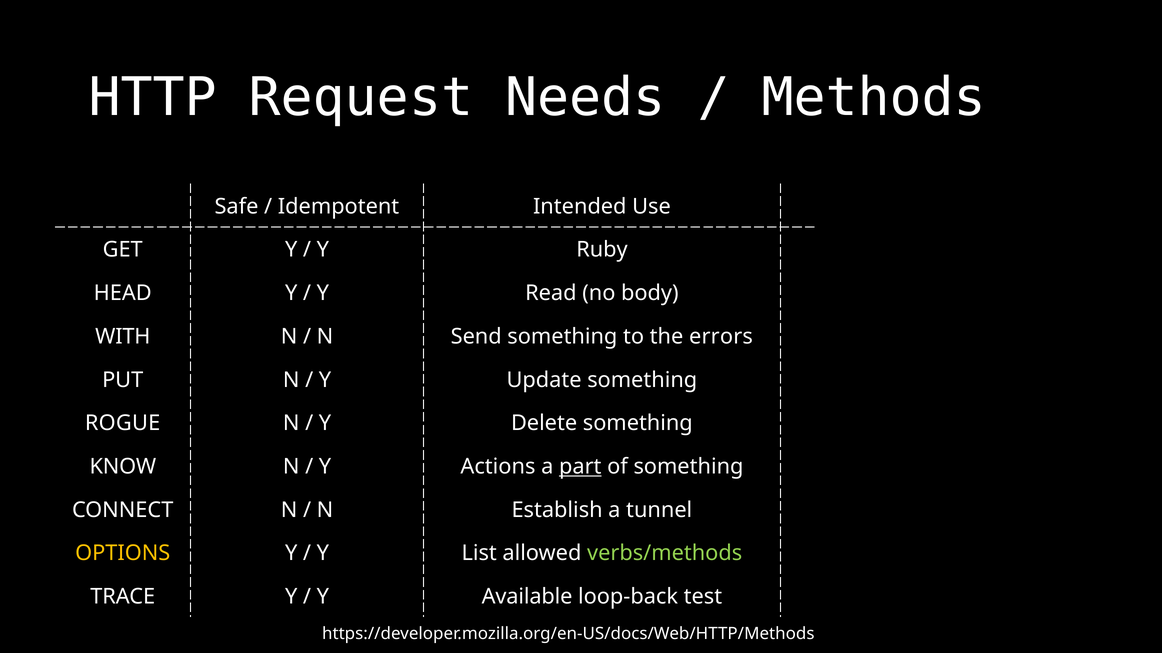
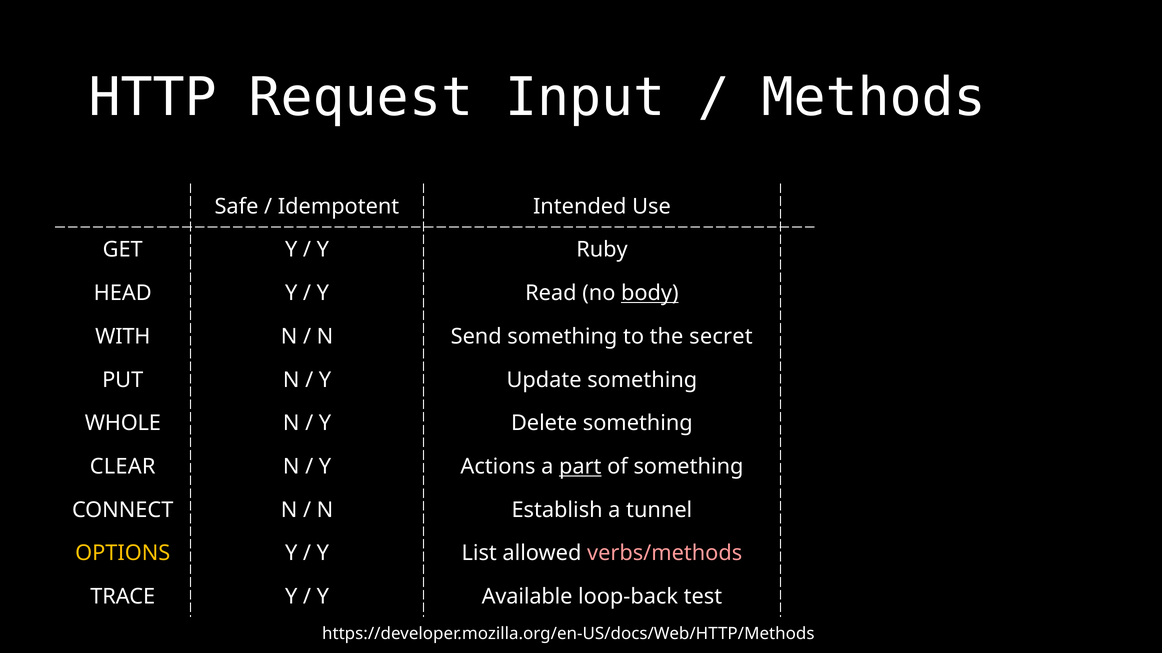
Needs: Needs -> Input
body underline: none -> present
errors: errors -> secret
ROGUE: ROGUE -> WHOLE
KNOW: KNOW -> CLEAR
verbs/methods colour: light green -> pink
